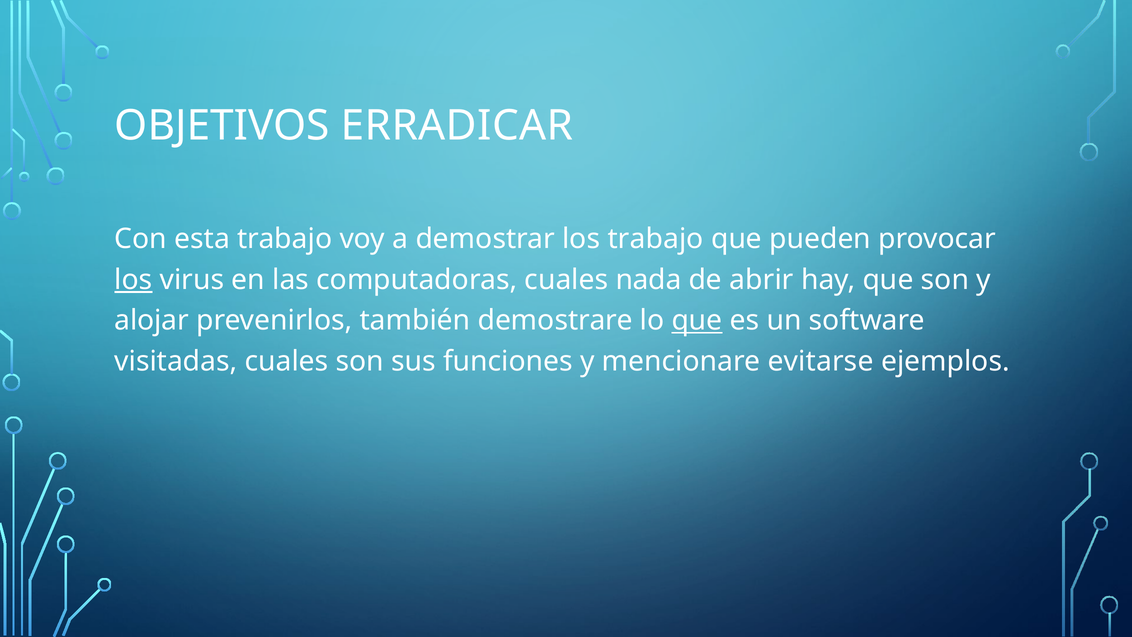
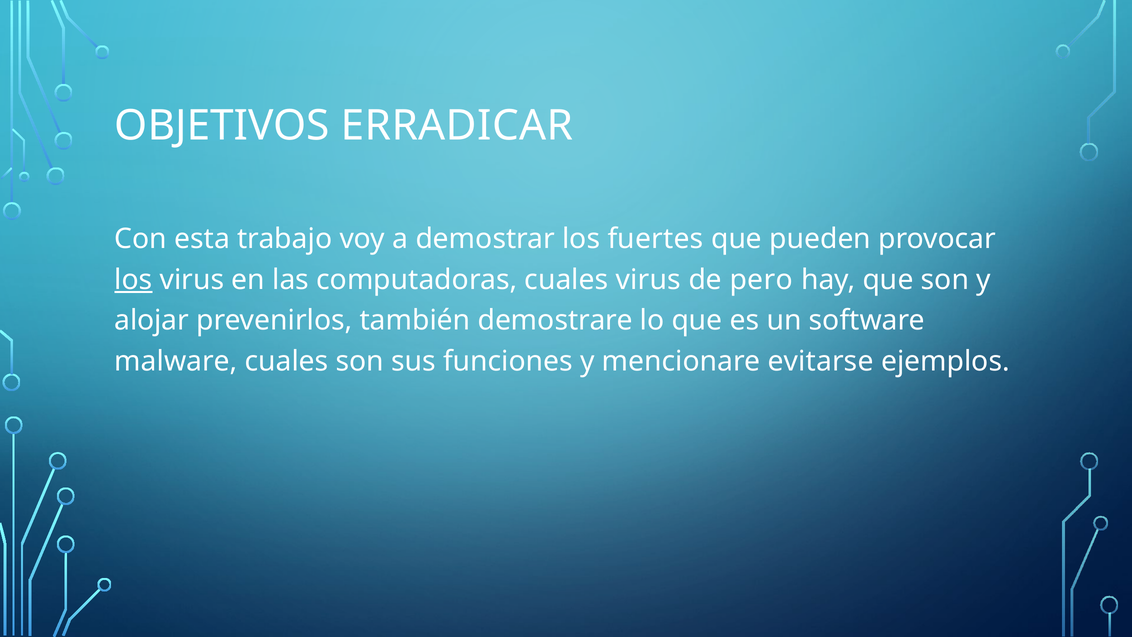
los trabajo: trabajo -> fuertes
cuales nada: nada -> virus
abrir: abrir -> pero
que at (697, 320) underline: present -> none
visitadas: visitadas -> malware
